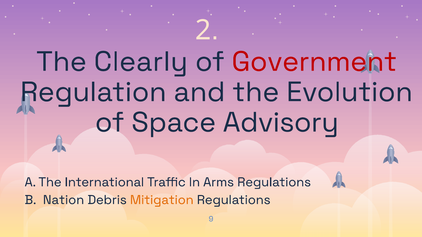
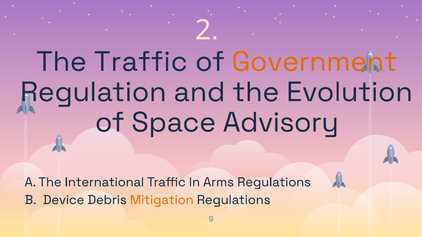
The Clearly: Clearly -> Traffic
Government colour: red -> orange
Nation: Nation -> Device
